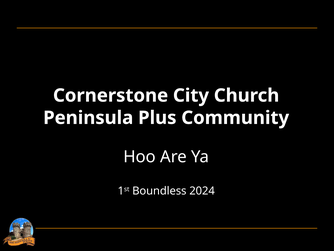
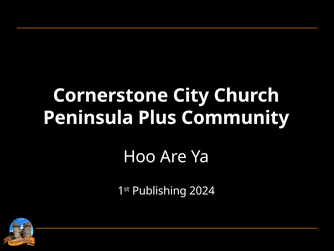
Boundless: Boundless -> Publishing
